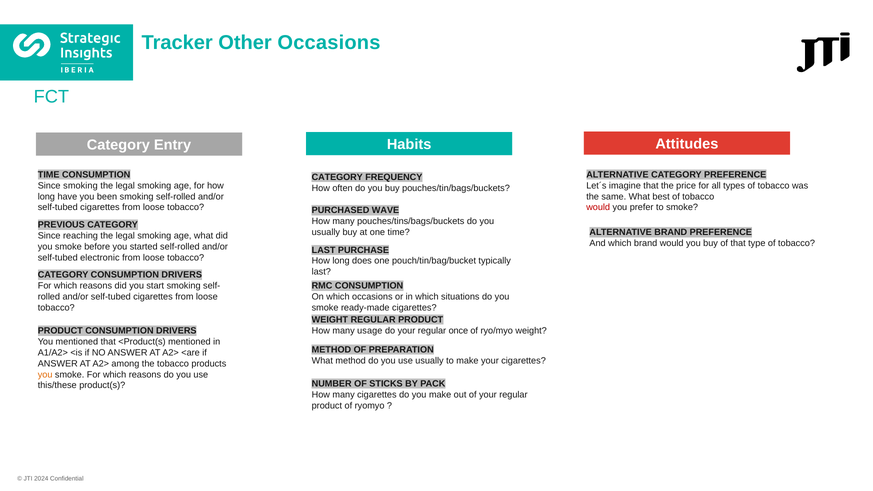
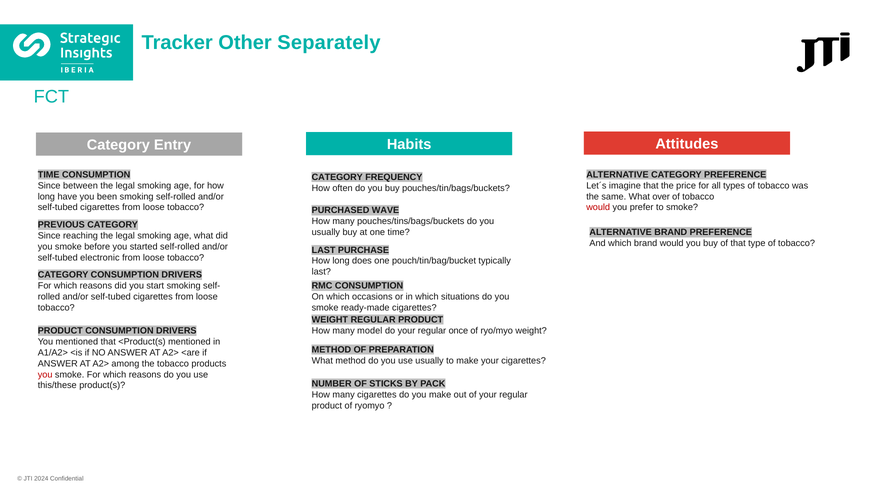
Other Occasions: Occasions -> Separately
Since smoking: smoking -> between
best: best -> over
usage: usage -> model
you at (45, 375) colour: orange -> red
